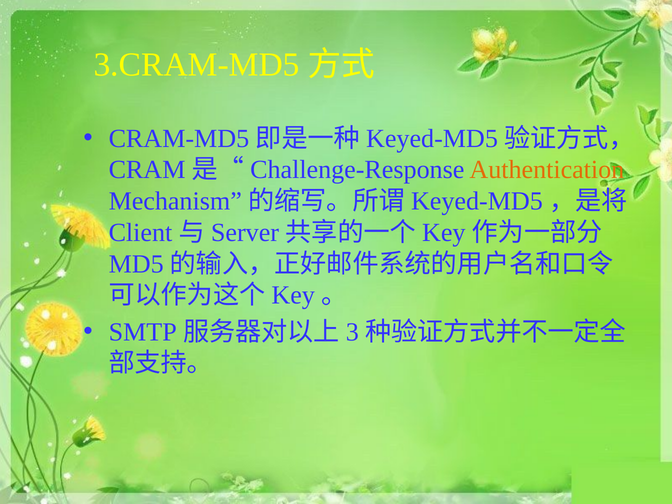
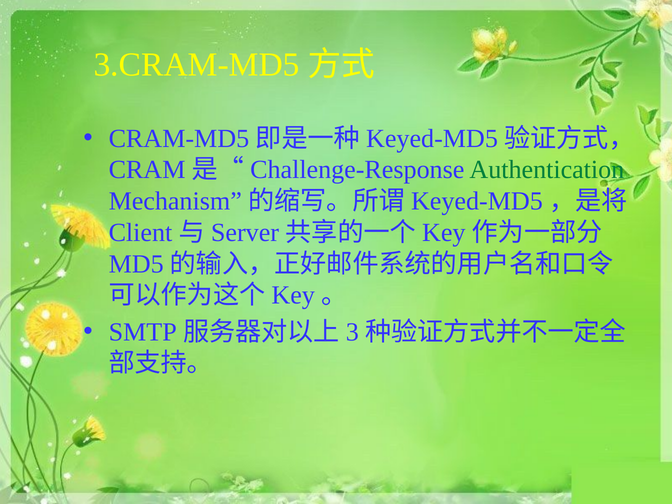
Authentication colour: orange -> green
